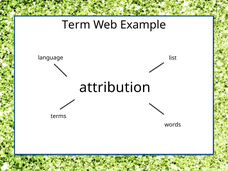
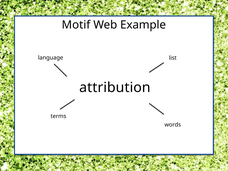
Term: Term -> Motif
